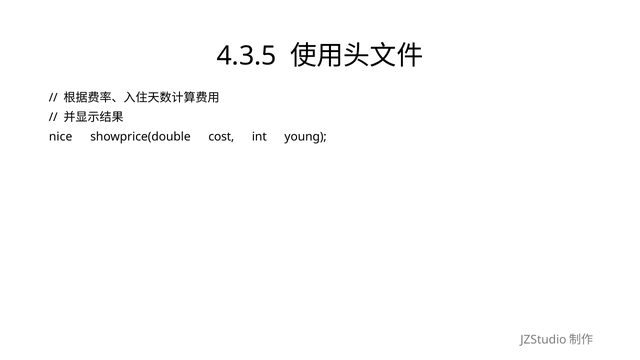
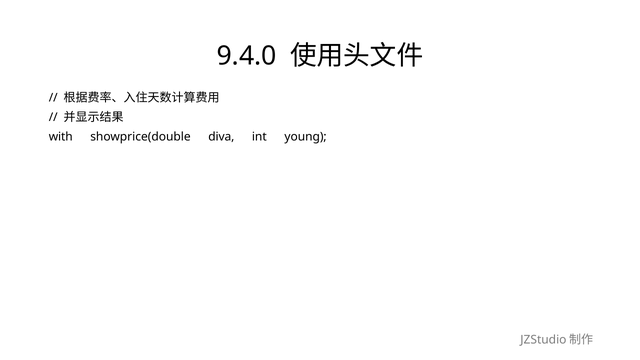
4.3.5: 4.3.5 -> 9.4.0
nice: nice -> with
cost: cost -> diva
